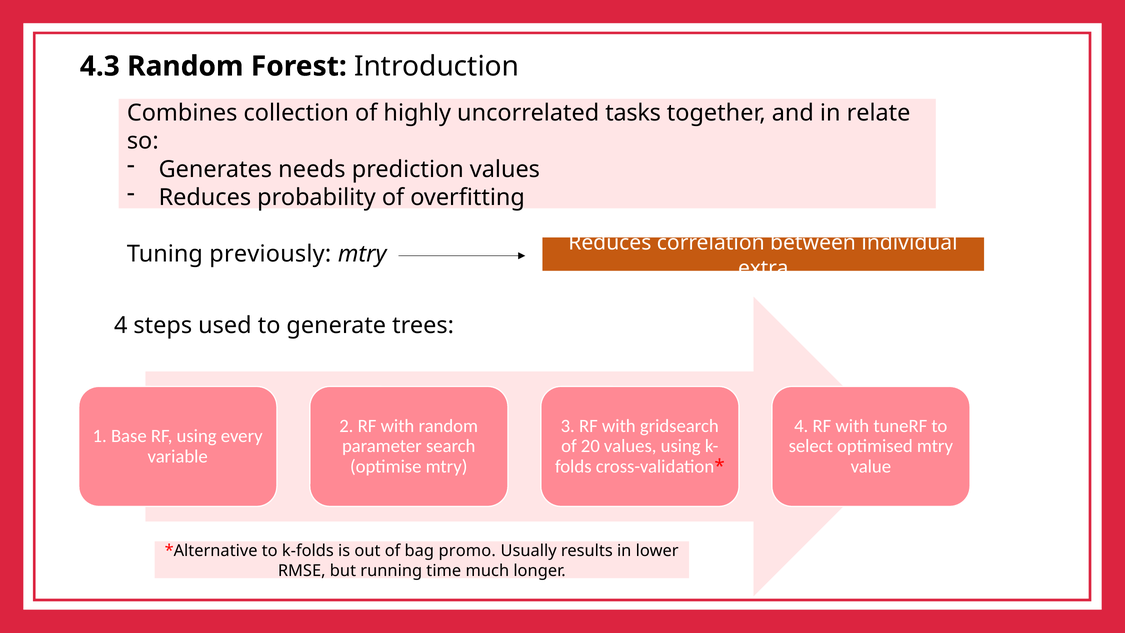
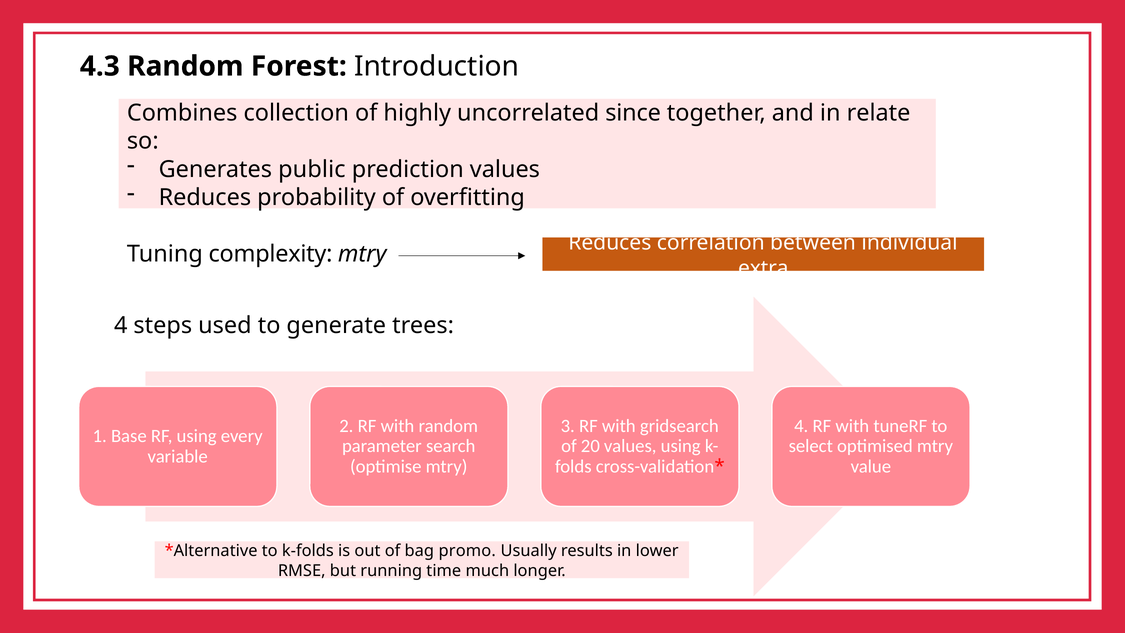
tasks: tasks -> since
needs: needs -> public
previously: previously -> complexity
